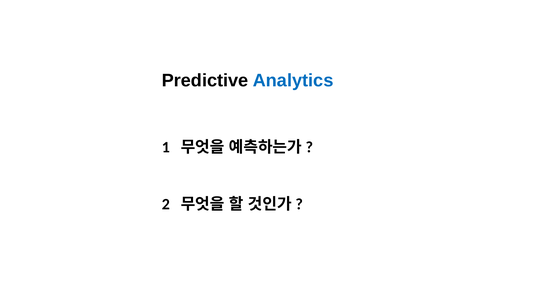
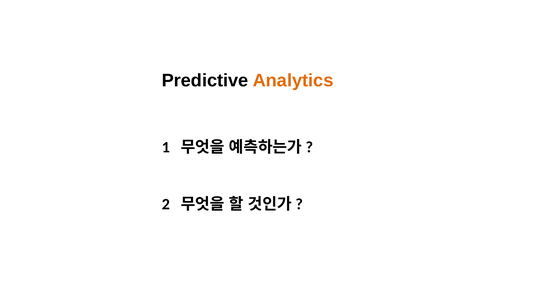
Analytics colour: blue -> orange
